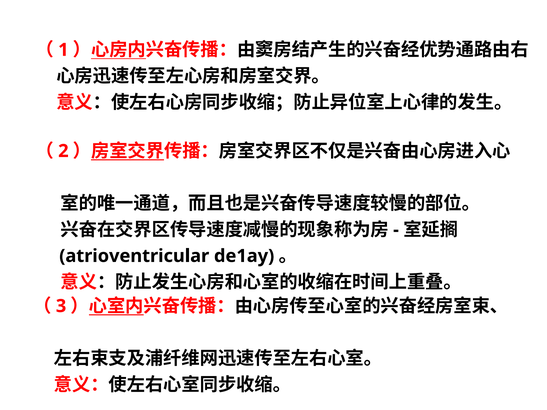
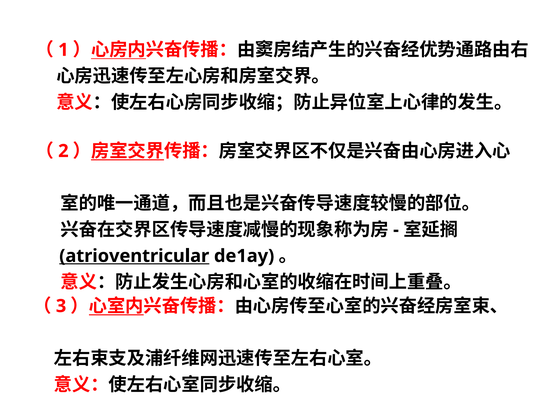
atrioventricular underline: none -> present
